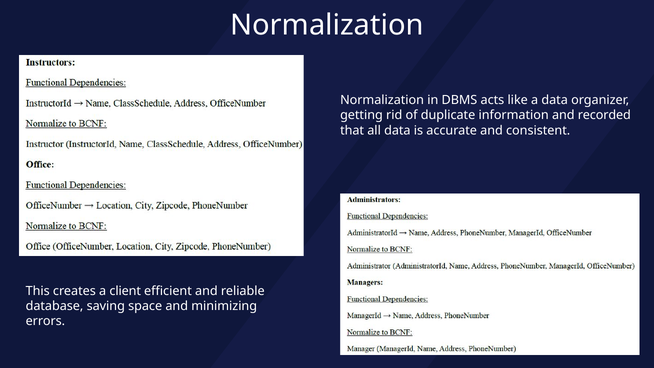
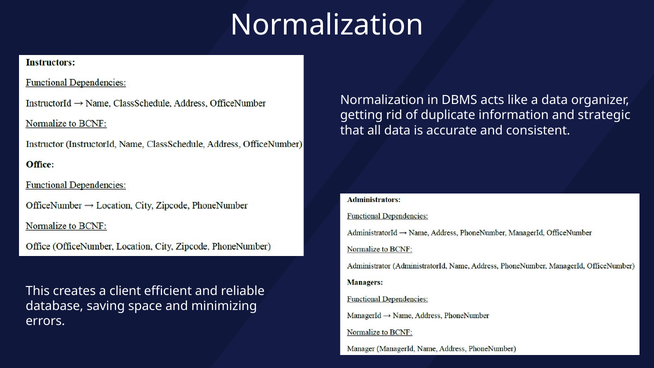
recorded: recorded -> strategic
